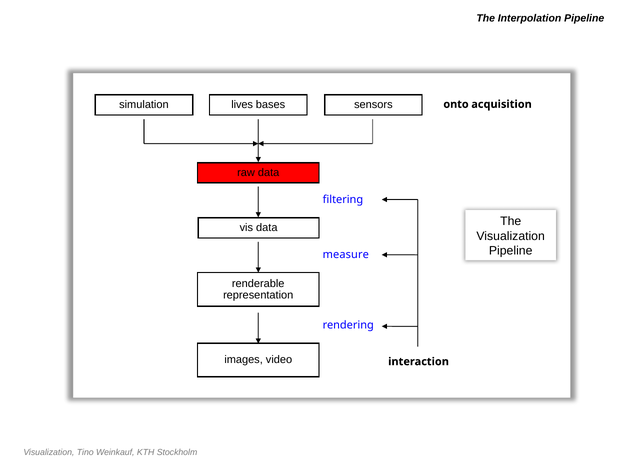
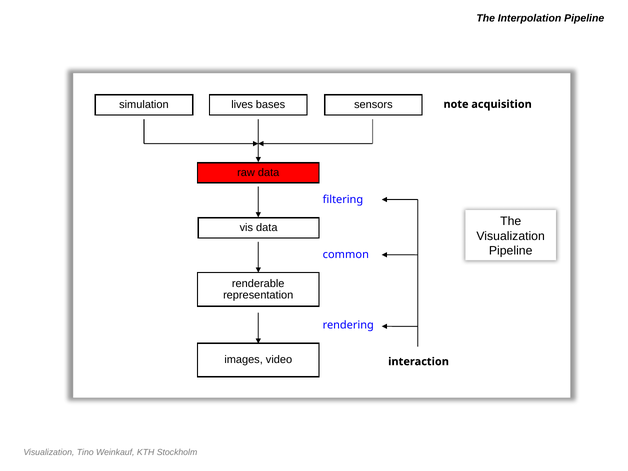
onto: onto -> note
measure: measure -> common
